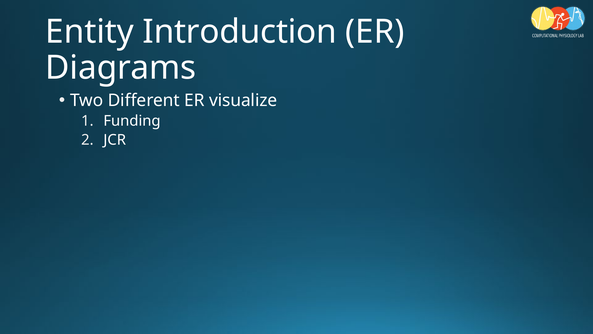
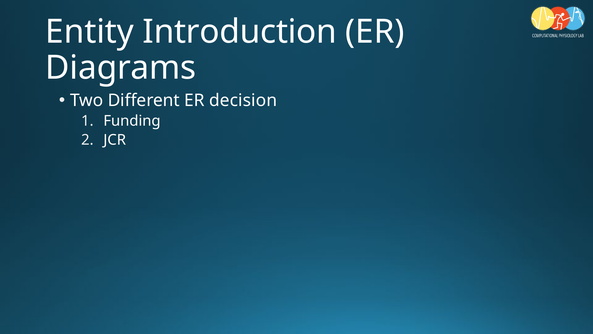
visualize: visualize -> decision
